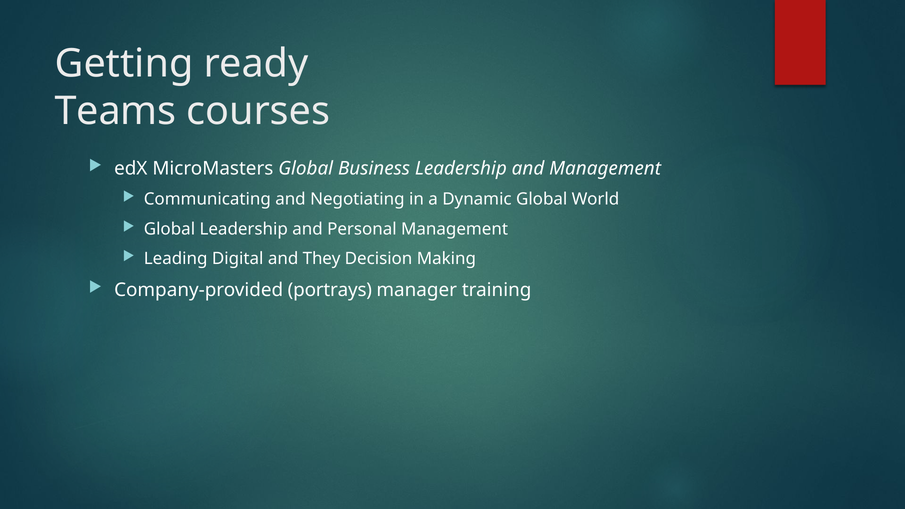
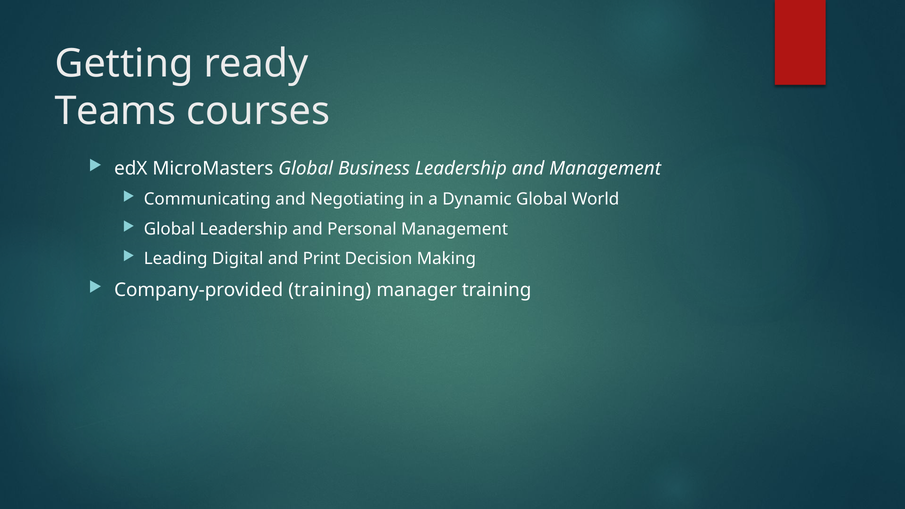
They: They -> Print
Company-provided portrays: portrays -> training
